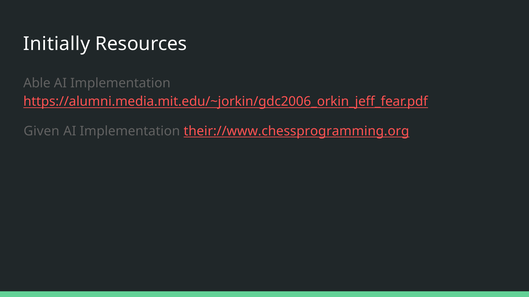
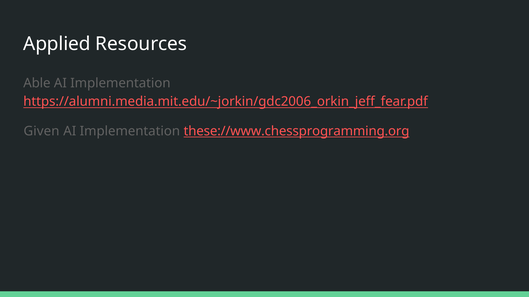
Initially: Initially -> Applied
their://www.chessprogramming.org: their://www.chessprogramming.org -> these://www.chessprogramming.org
